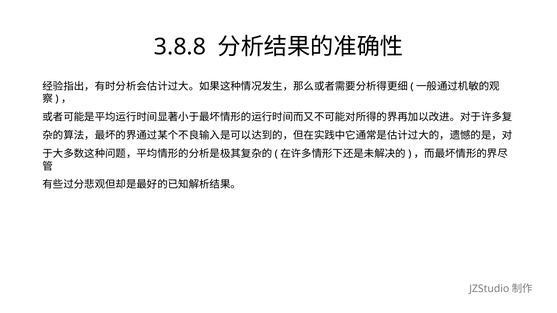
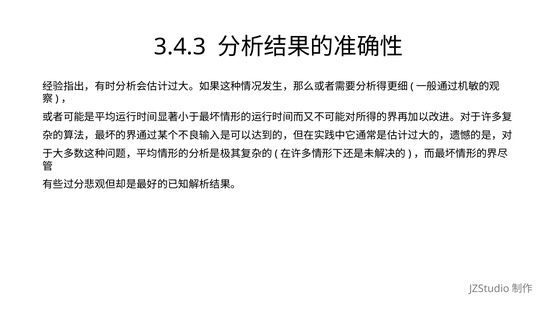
3.8.8: 3.8.8 -> 3.4.3
